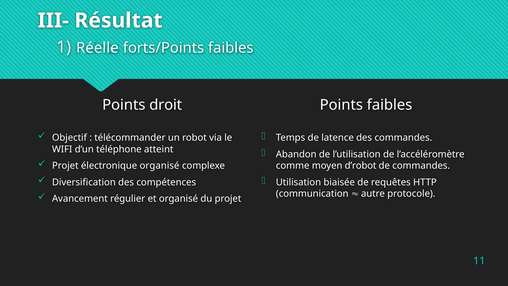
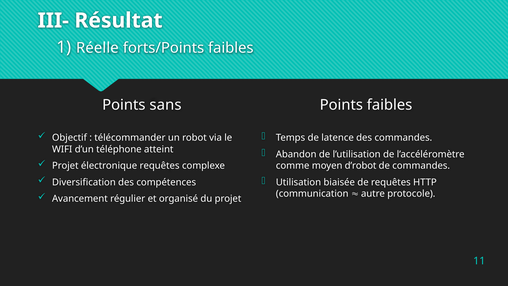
droit: droit -> sans
électronique organisé: organisé -> requêtes
